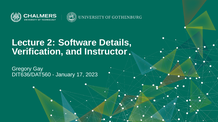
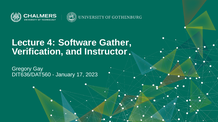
2: 2 -> 4
Details: Details -> Gather
